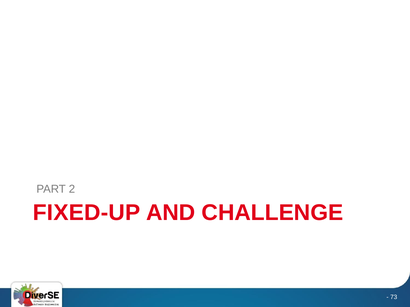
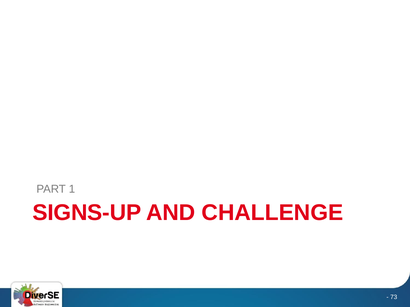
2: 2 -> 1
FIXED-UP: FIXED-UP -> SIGNS-UP
